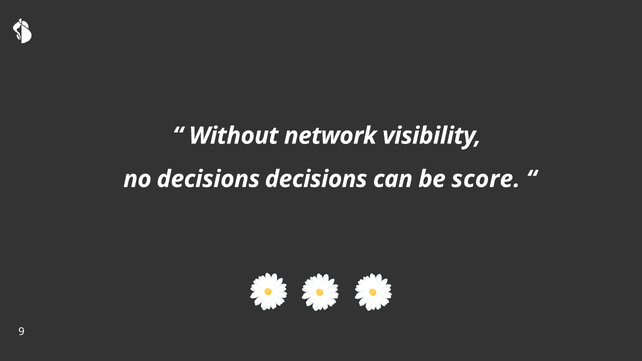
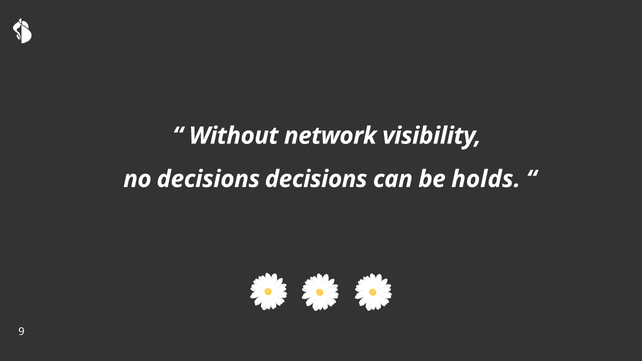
score: score -> holds
